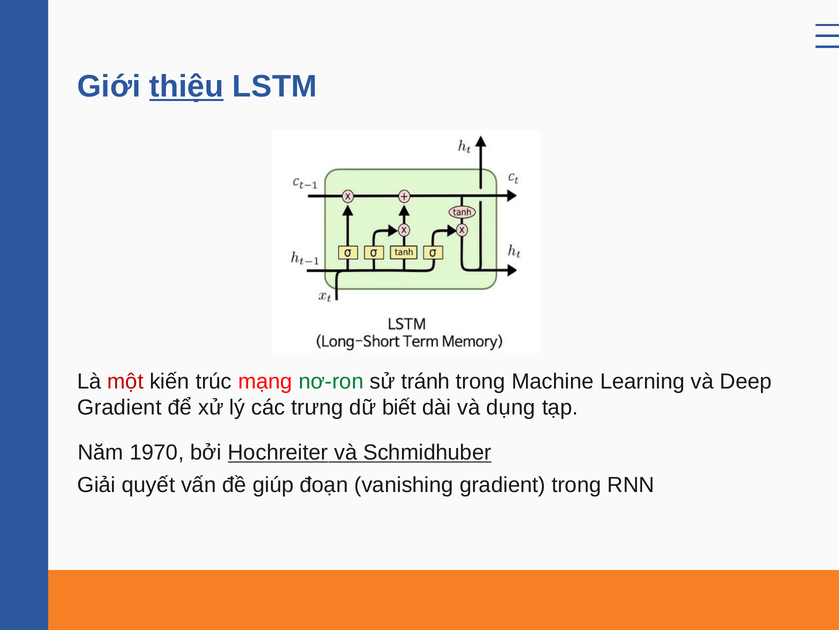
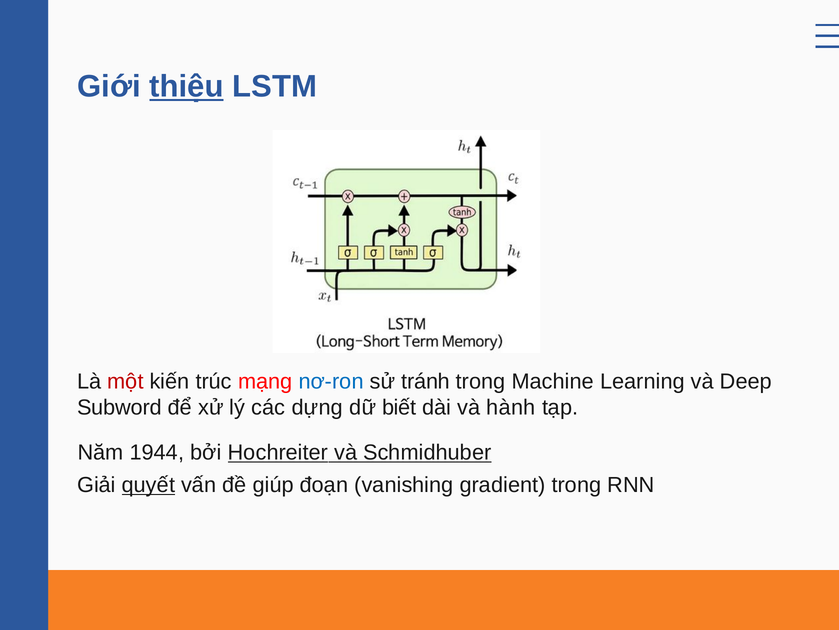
nơ-ron colour: green -> blue
Gradient at (119, 407): Gradient -> Subword
trưng: trưng -> dựng
dụng: dụng -> hành
1970: 1970 -> 1944
quyết underline: none -> present
